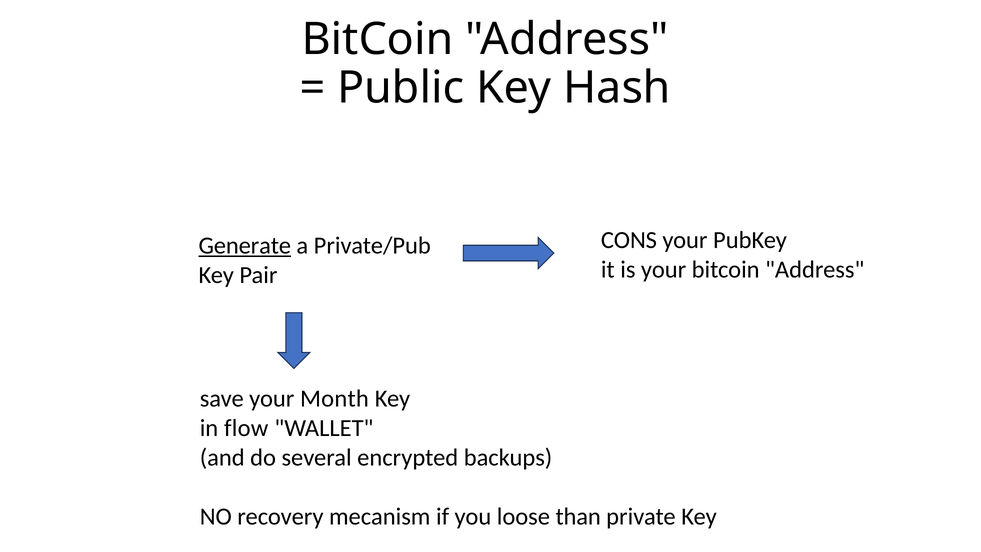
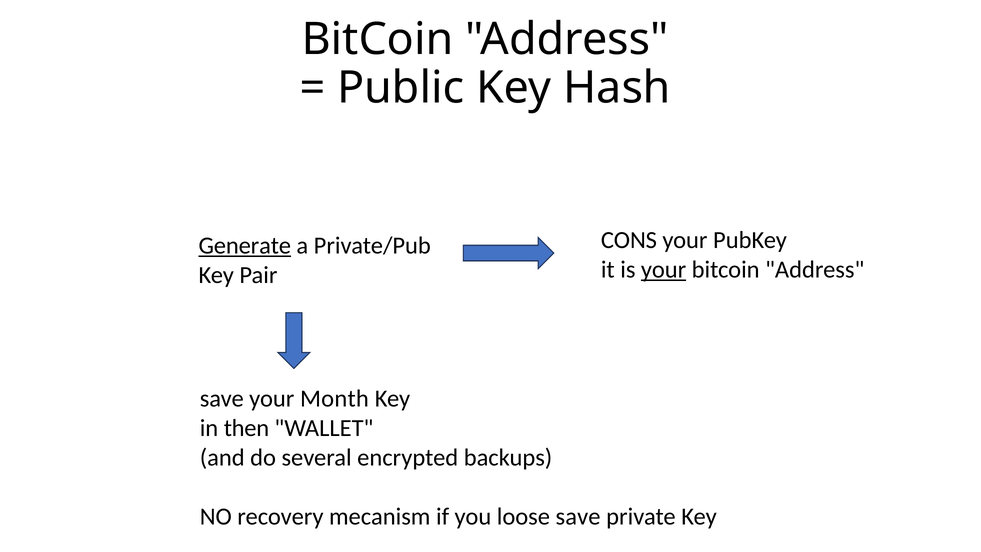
your at (664, 270) underline: none -> present
flow: flow -> then
loose than: than -> save
